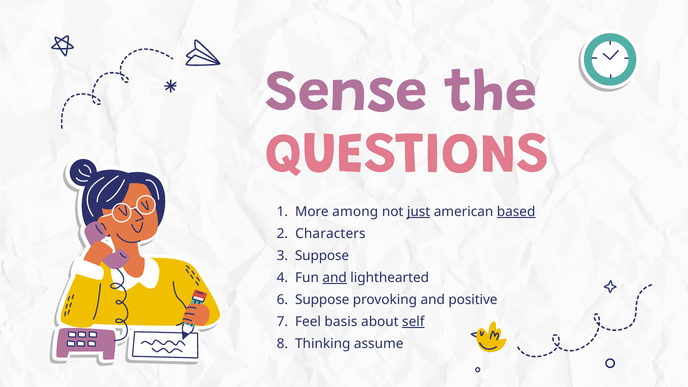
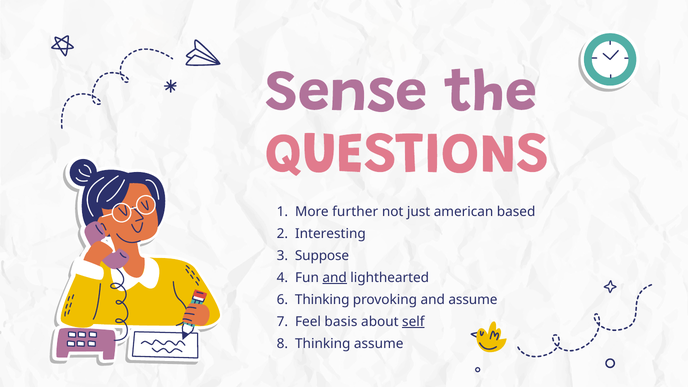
among: among -> further
just underline: present -> none
based underline: present -> none
Characters: Characters -> Interesting
6 Suppose: Suppose -> Thinking
and positive: positive -> assume
